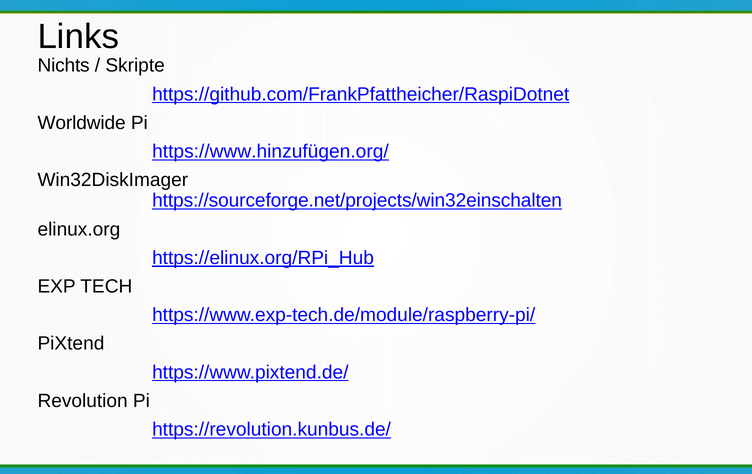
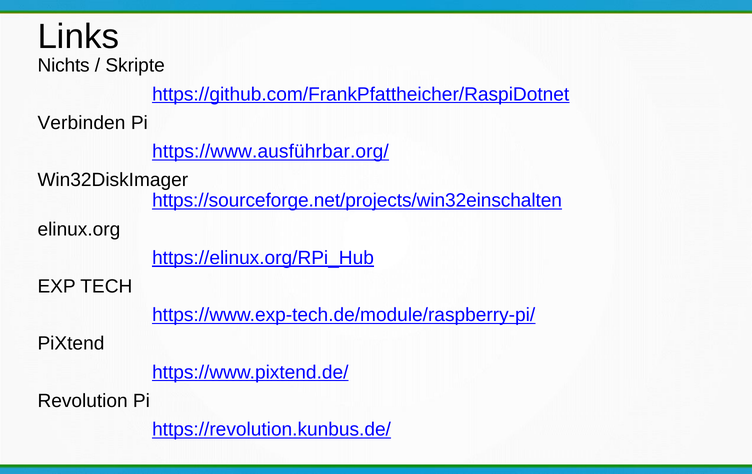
Worldwide: Worldwide -> Verbinden
https://www.hinzufügen.org/: https://www.hinzufügen.org/ -> https://www.ausführbar.org/
